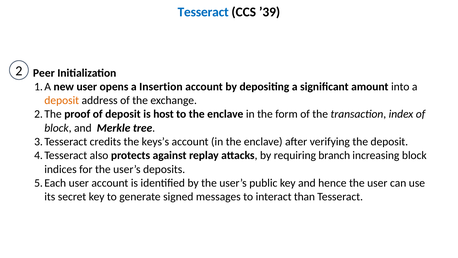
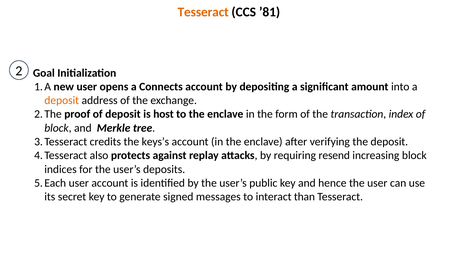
Tesseract at (203, 12) colour: blue -> orange
’39: ’39 -> ’81
Peer: Peer -> Goal
Insertion: Insertion -> Connects
branch: branch -> resend
